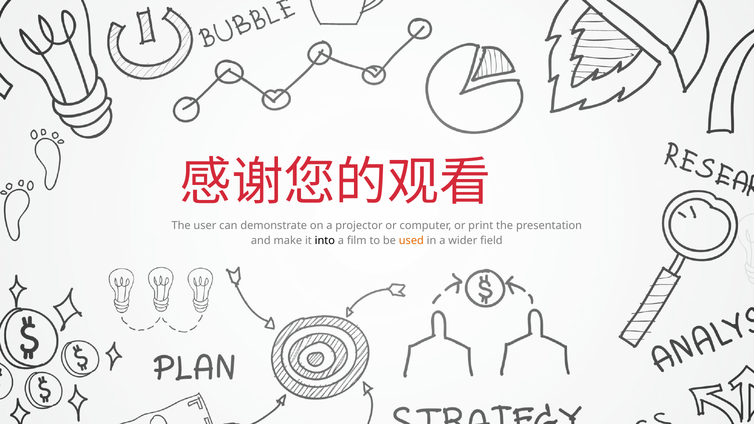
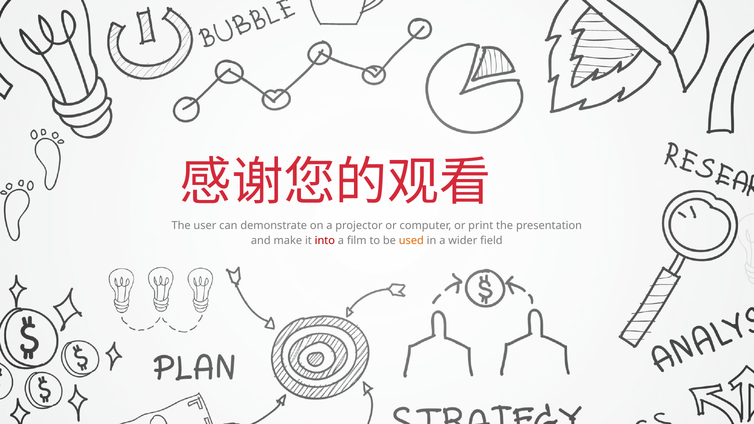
into colour: black -> red
